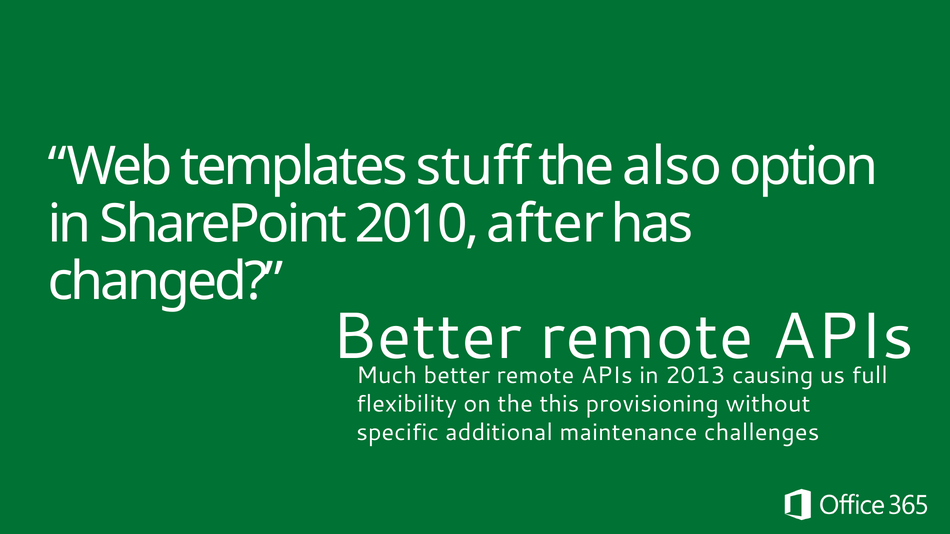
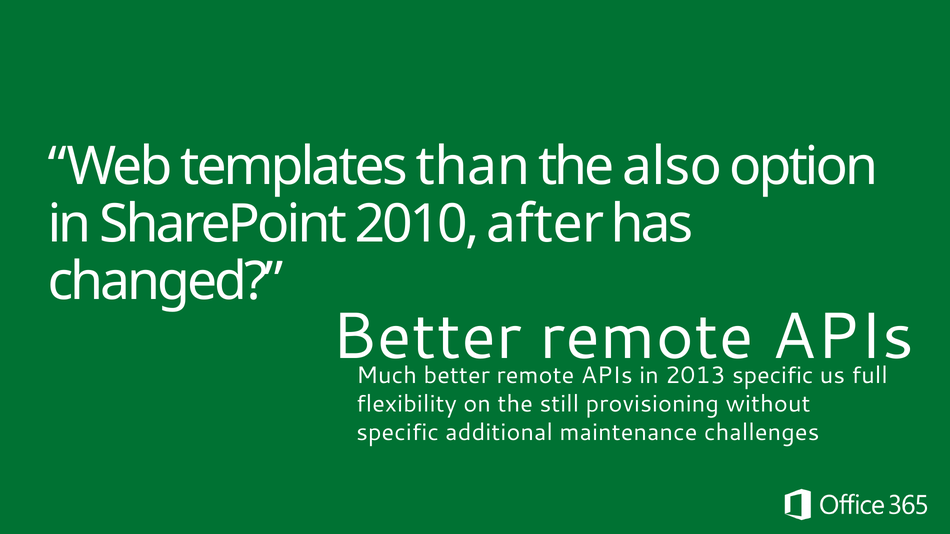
stuff: stuff -> than
causing at (773, 376): causing -> specific
this: this -> still
